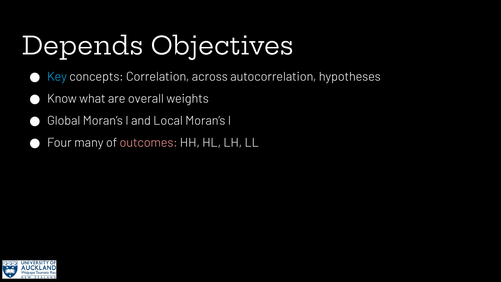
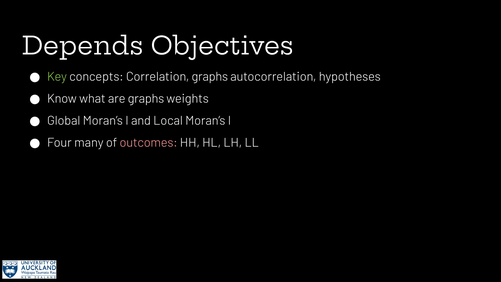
Key colour: light blue -> light green
Correlation across: across -> graphs
are overall: overall -> graphs
